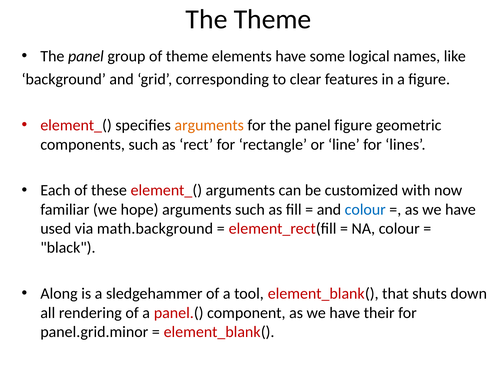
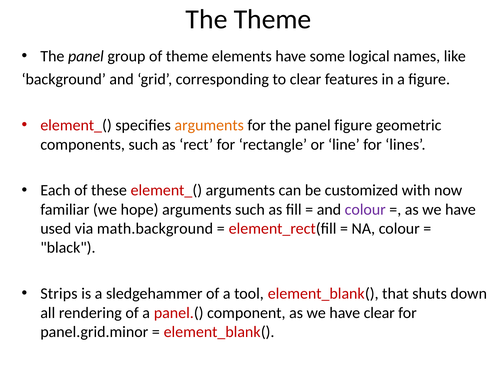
colour at (365, 210) colour: blue -> purple
Along: Along -> Strips
have their: their -> clear
